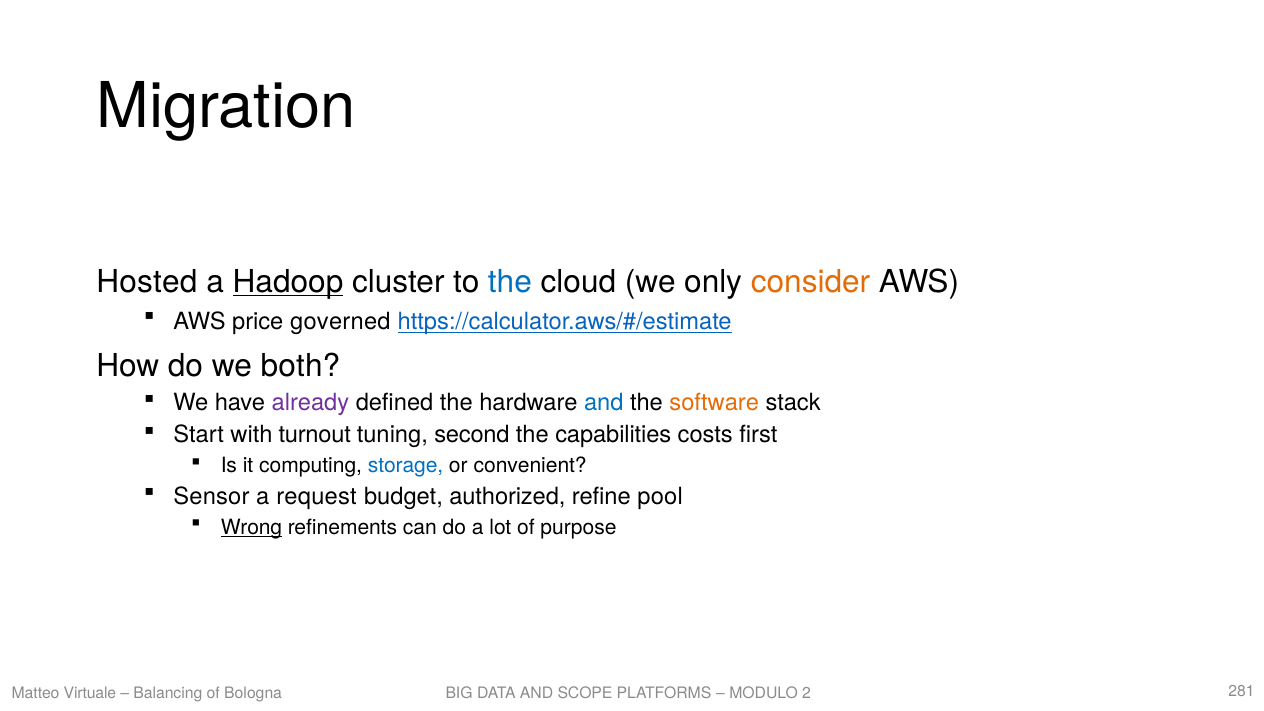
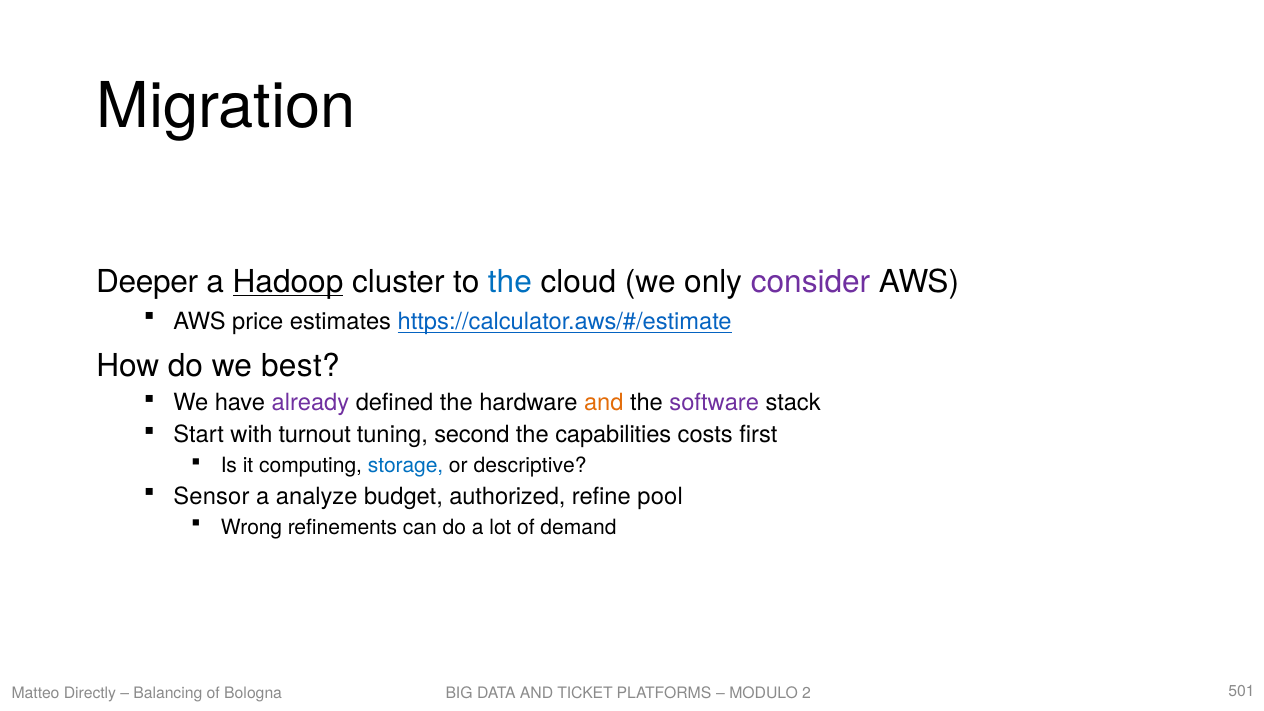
Hosted: Hosted -> Deeper
consider colour: orange -> purple
governed: governed -> estimates
both: both -> best
and at (604, 403) colour: blue -> orange
software colour: orange -> purple
convenient: convenient -> descriptive
request: request -> analyze
Wrong underline: present -> none
purpose: purpose -> demand
Virtuale: Virtuale -> Directly
SCOPE: SCOPE -> TICKET
281: 281 -> 501
